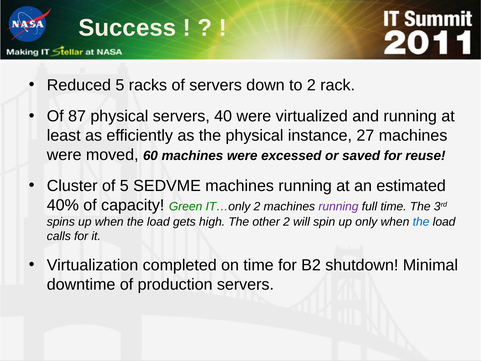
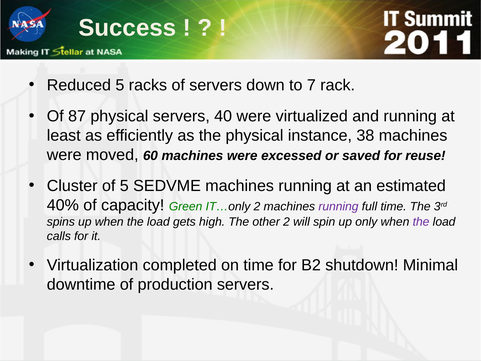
to 2: 2 -> 7
27: 27 -> 38
the at (421, 222) colour: blue -> purple
